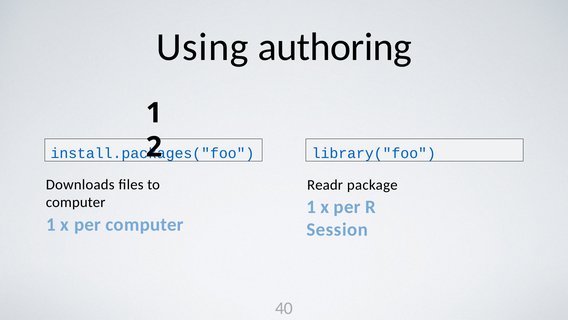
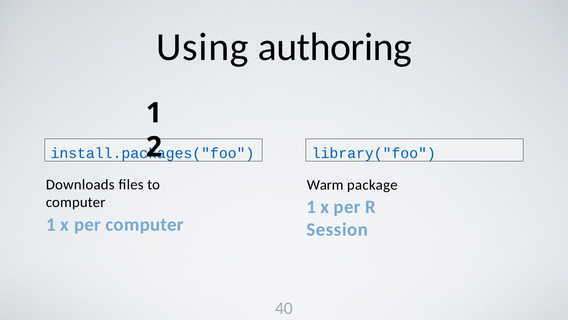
Readr: Readr -> Warm
